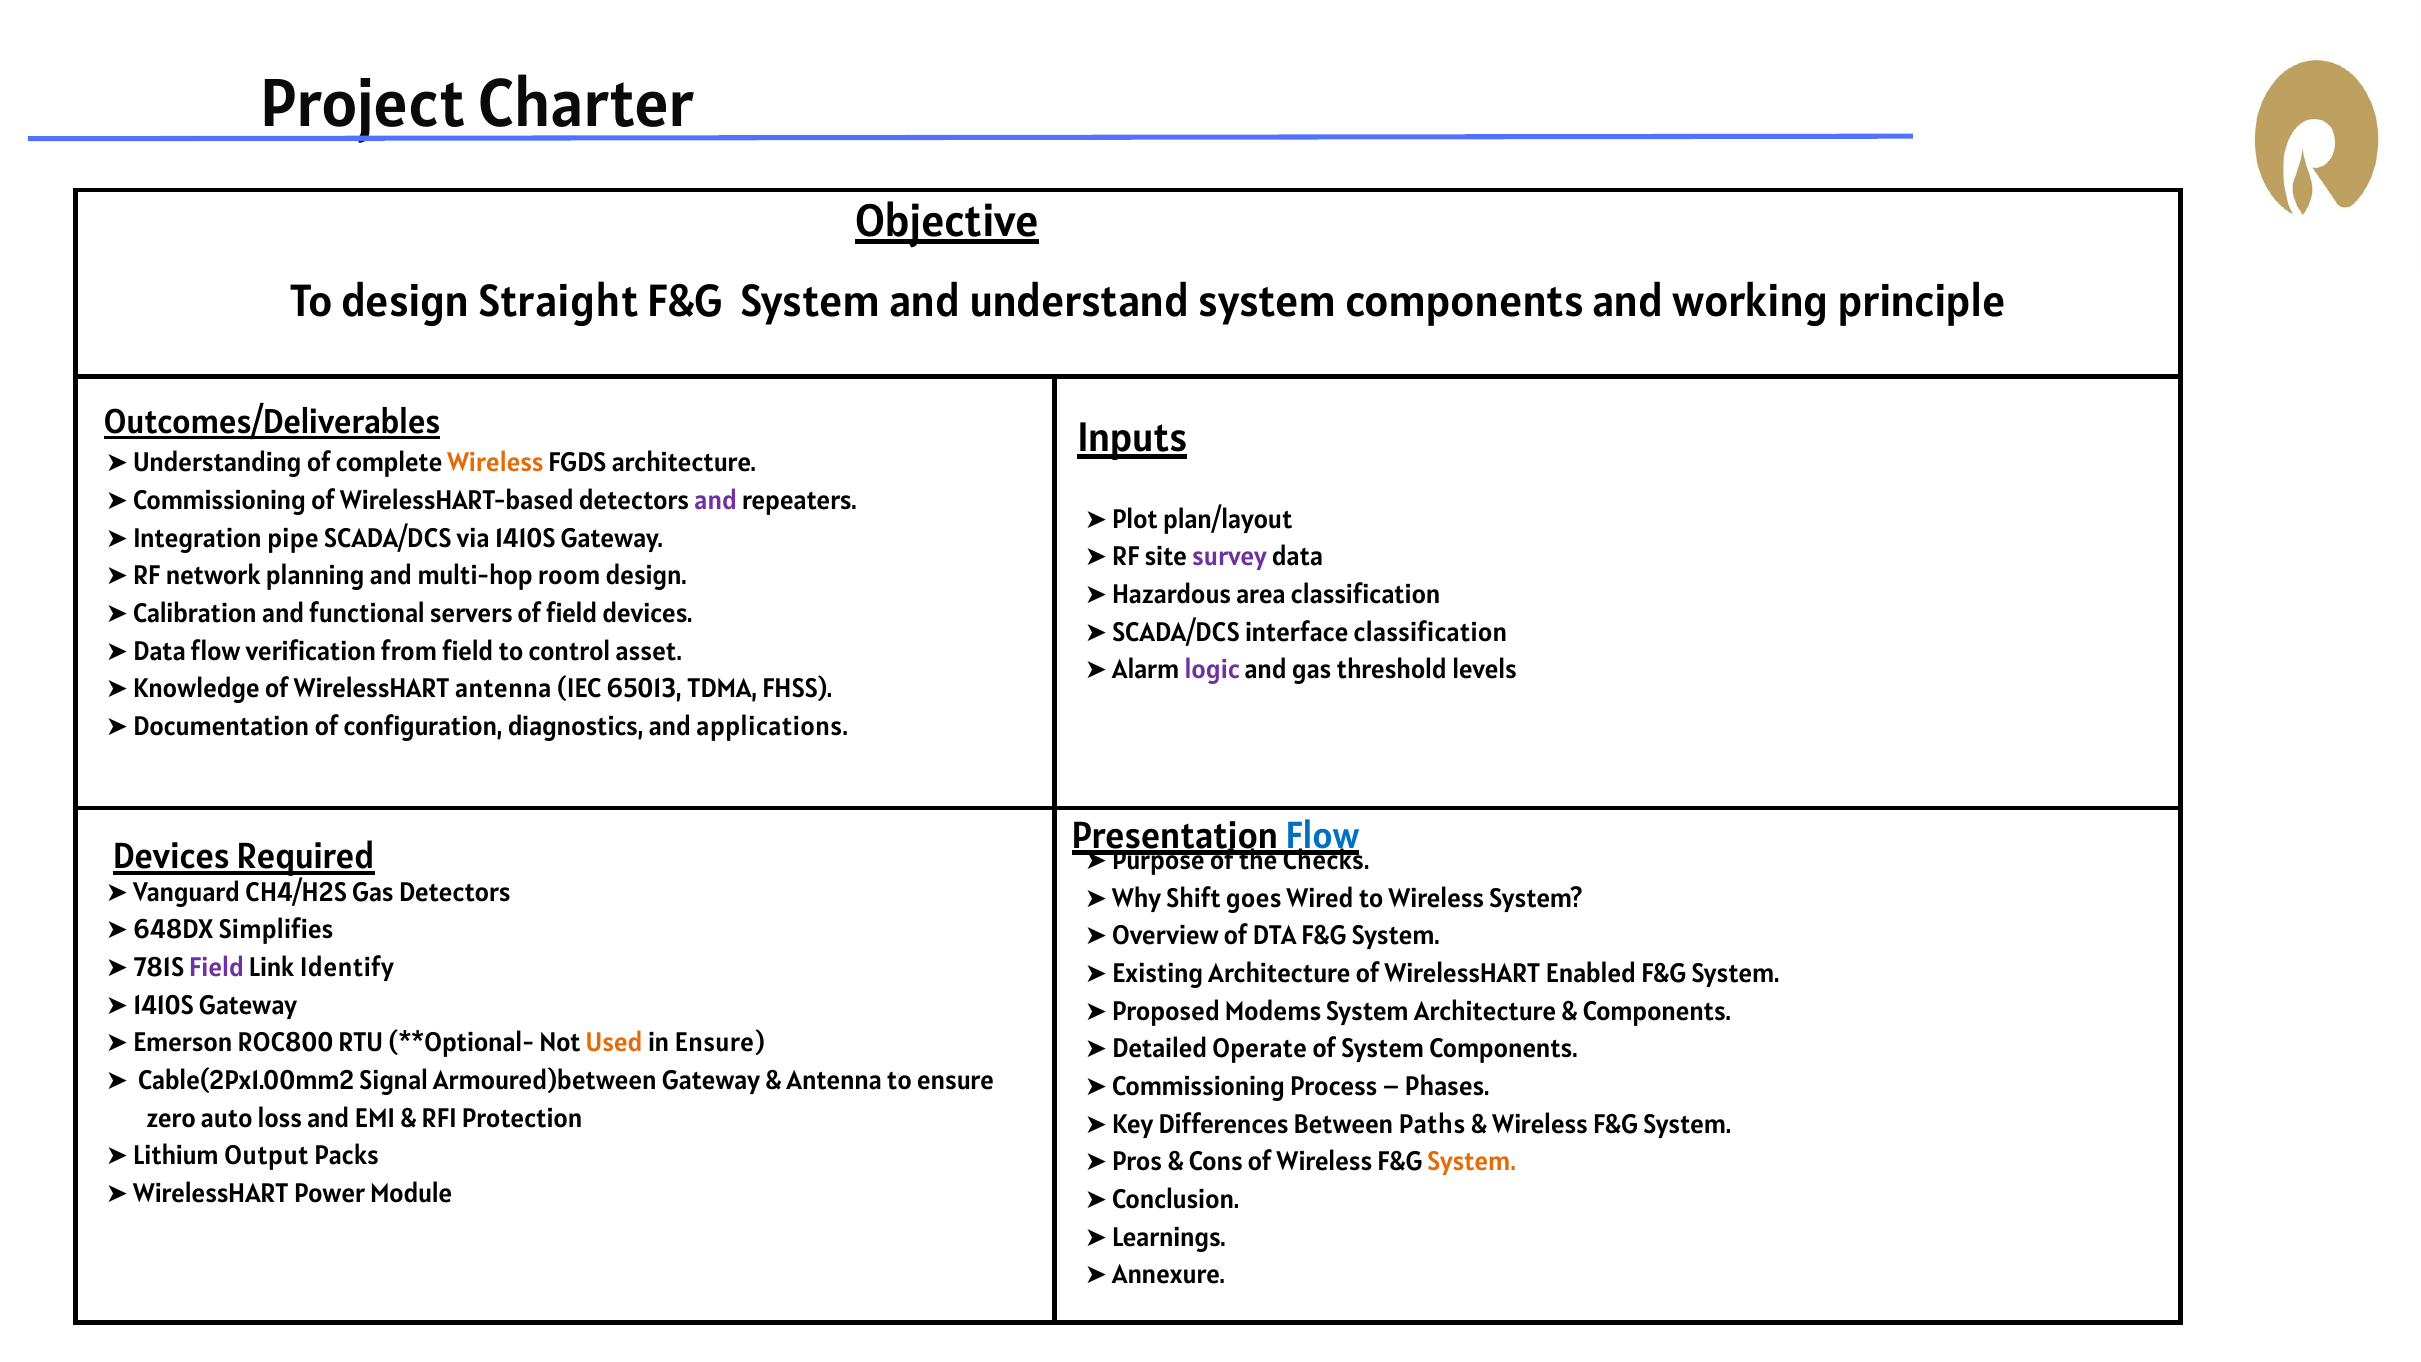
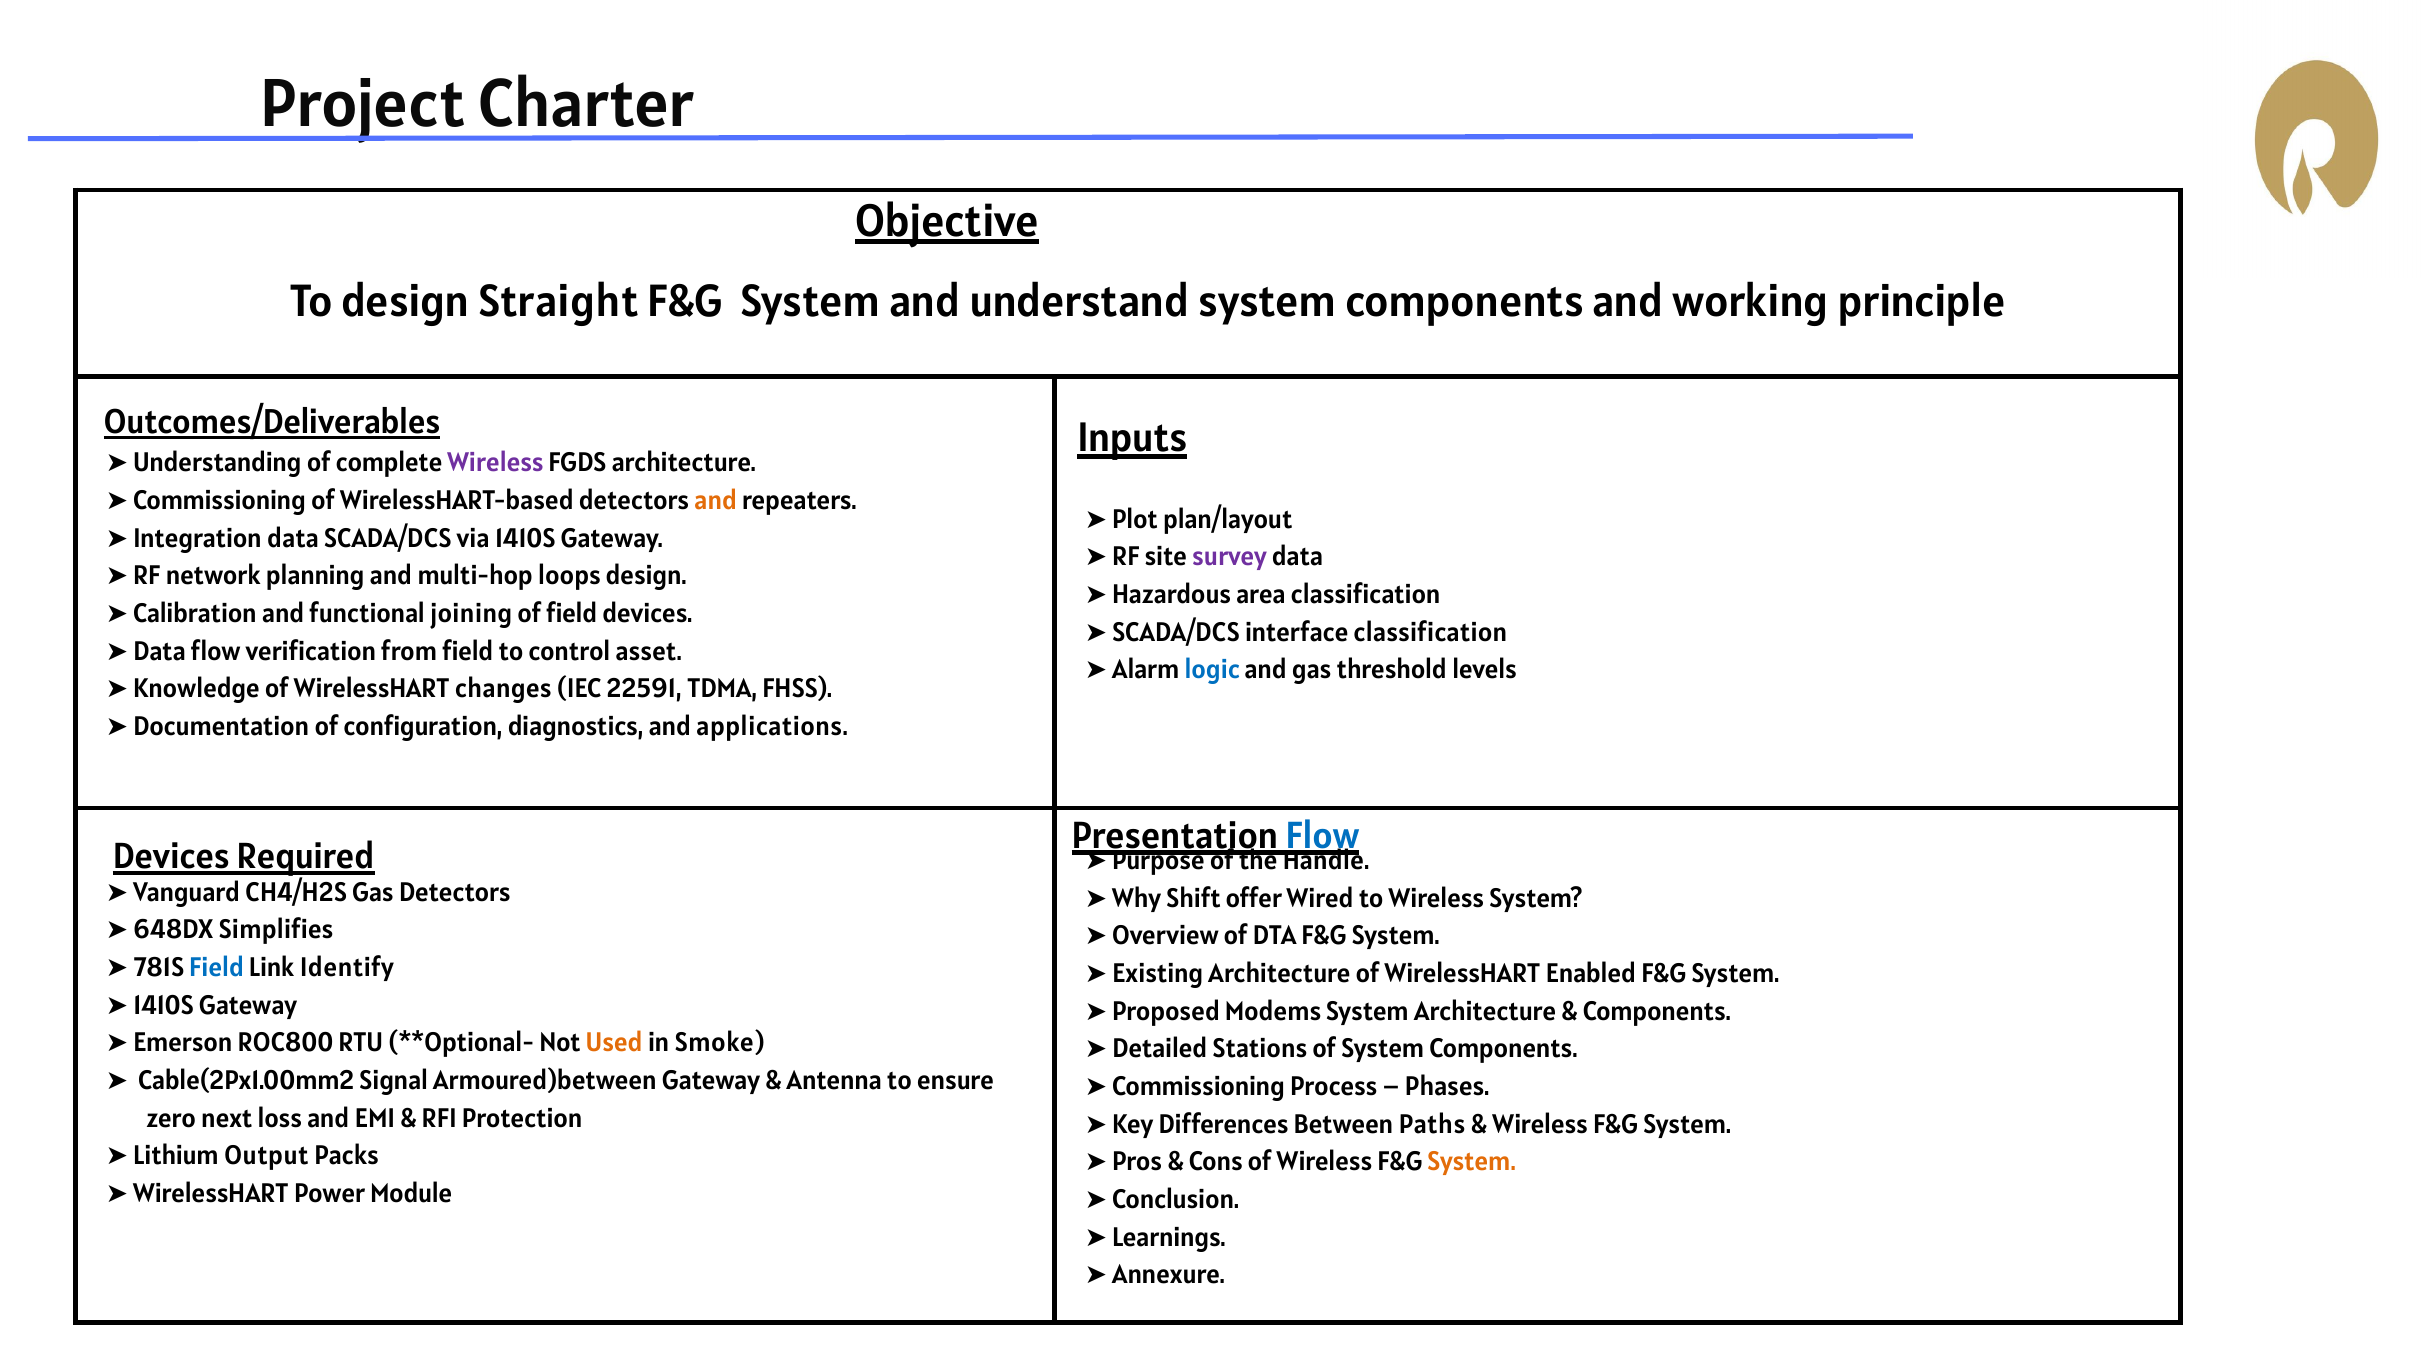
Wireless at (495, 463) colour: orange -> purple
and at (716, 501) colour: purple -> orange
pipe at (293, 538): pipe -> data
room: room -> loops
servers: servers -> joining
logic colour: purple -> blue
WirelessHART antenna: antenna -> changes
65013: 65013 -> 22591
Checks: Checks -> Handle
goes: goes -> offer
Field at (217, 967) colour: purple -> blue
in Ensure: Ensure -> Smoke
Operate: Operate -> Stations
auto: auto -> next
